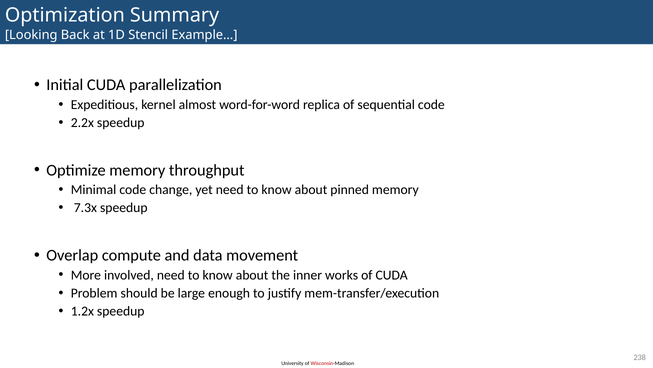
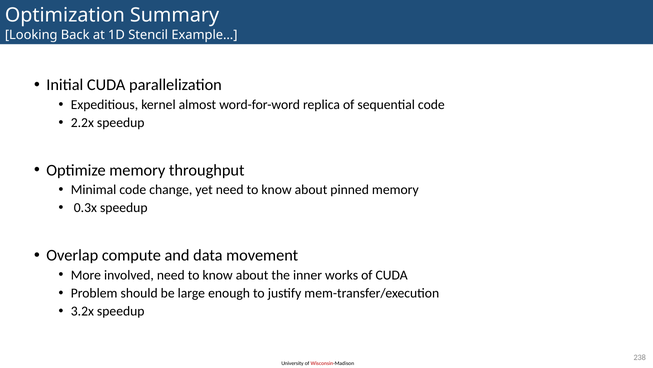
7.3x: 7.3x -> 0.3x
1.2x: 1.2x -> 3.2x
